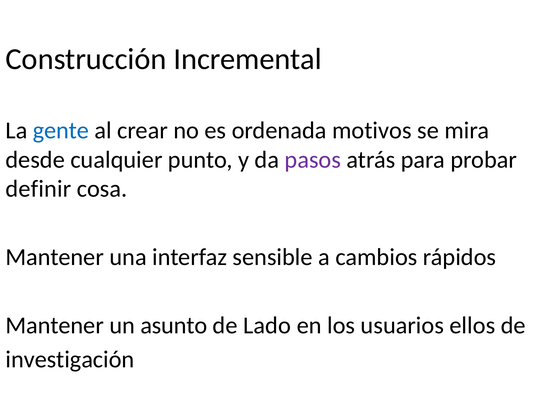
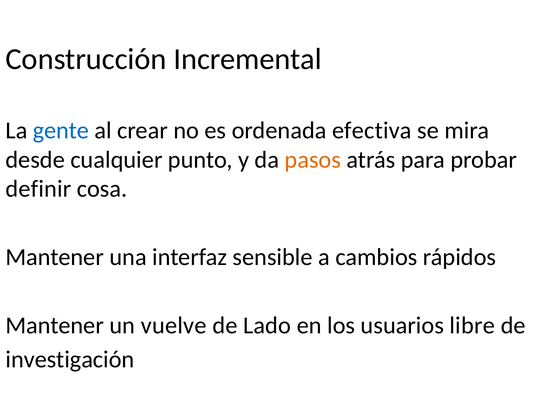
motivos: motivos -> efectiva
pasos colour: purple -> orange
asunto: asunto -> vuelve
ellos: ellos -> libre
